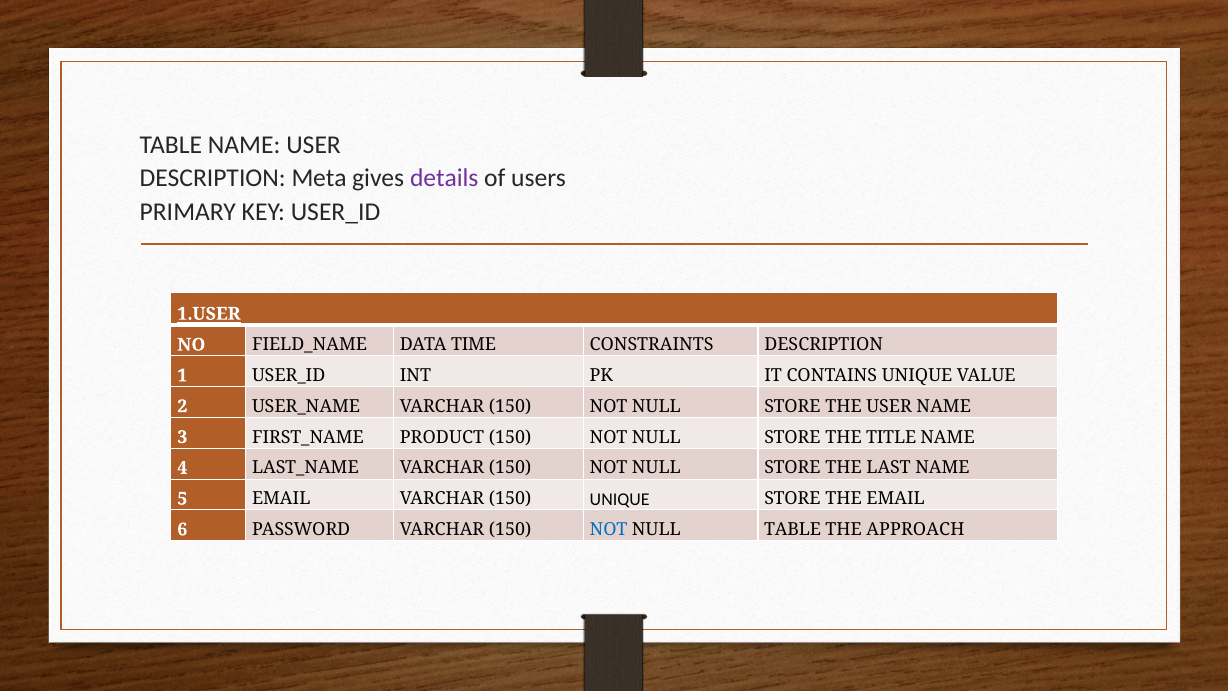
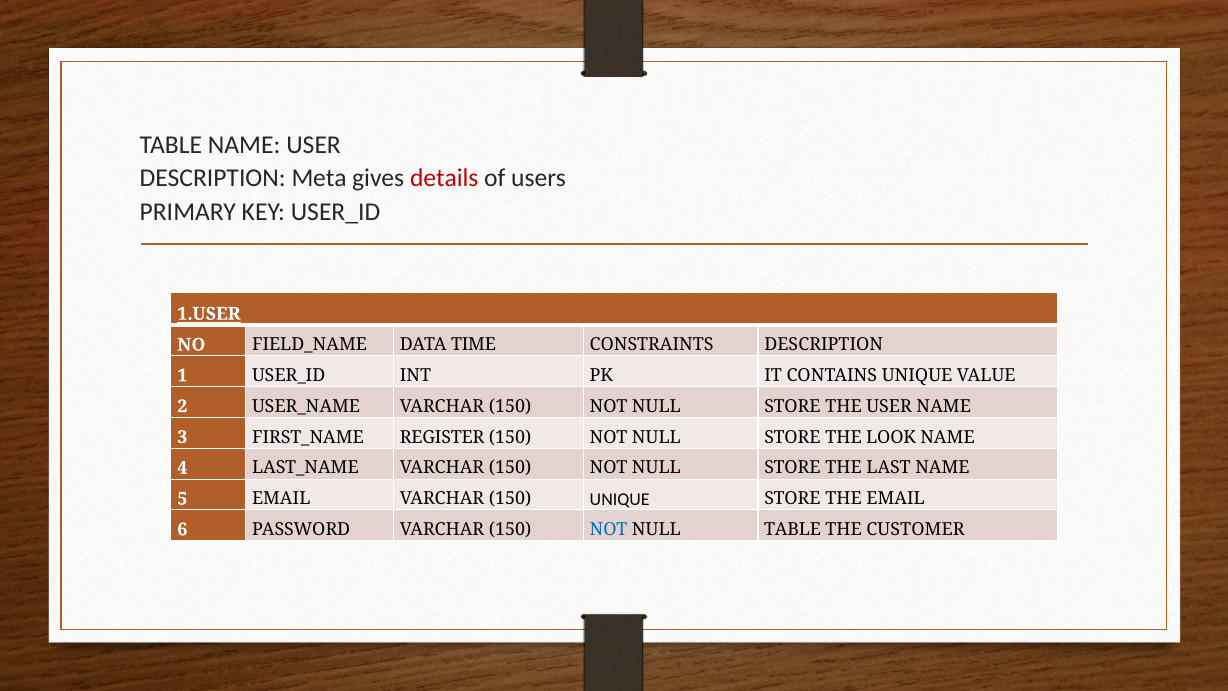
details colour: purple -> red
PRODUCT: PRODUCT -> REGISTER
TITLE: TITLE -> LOOK
APPROACH: APPROACH -> CUSTOMER
